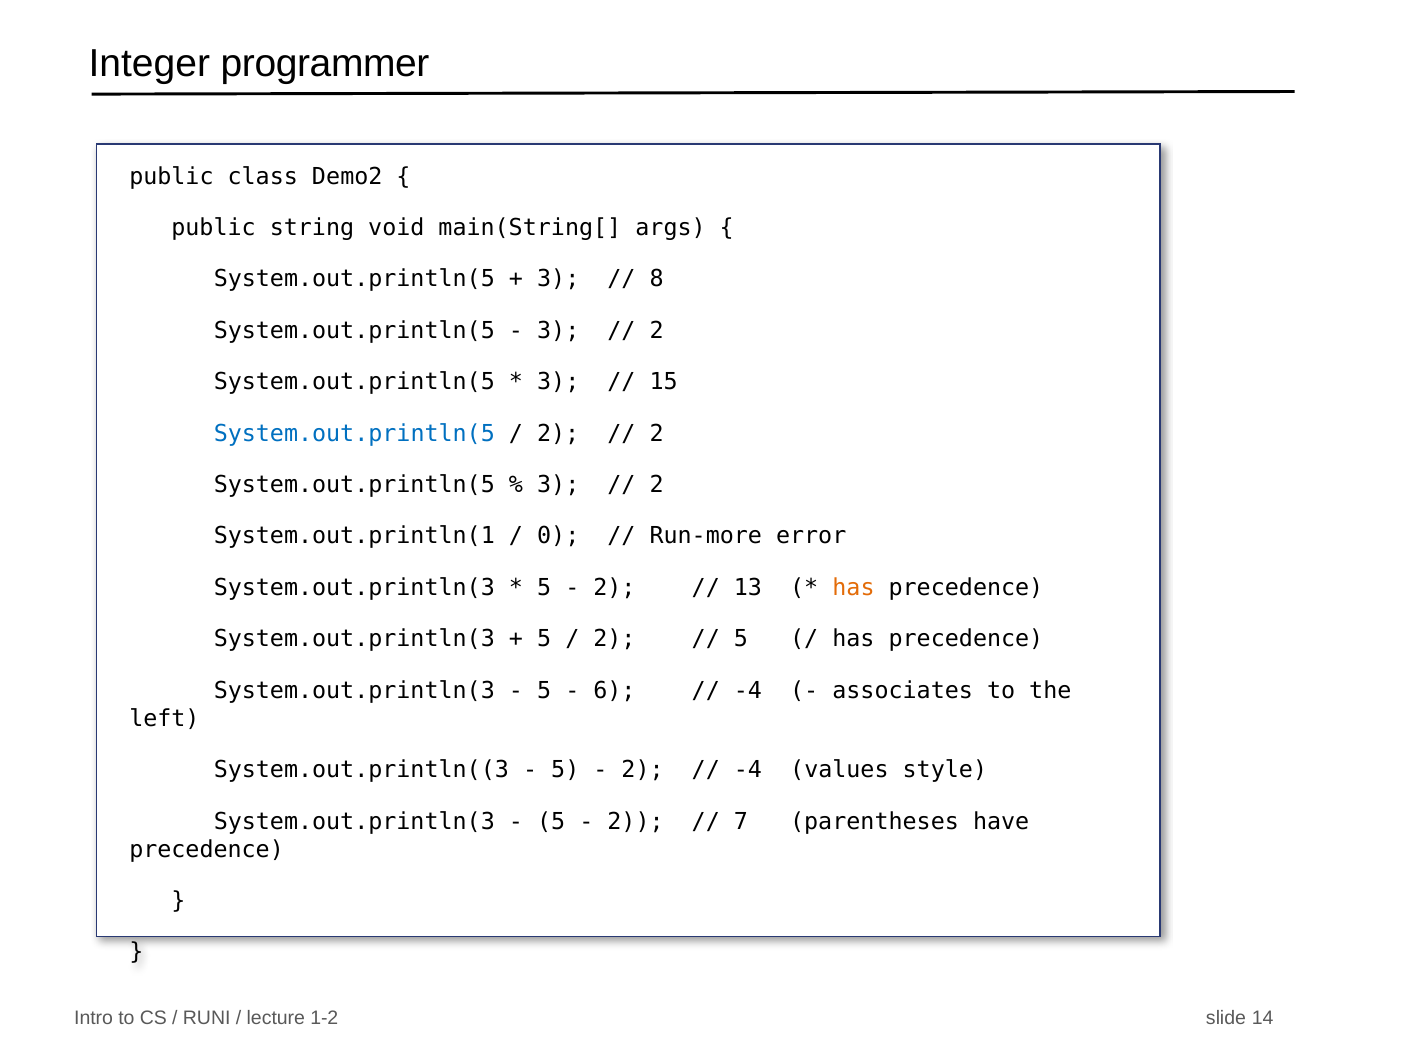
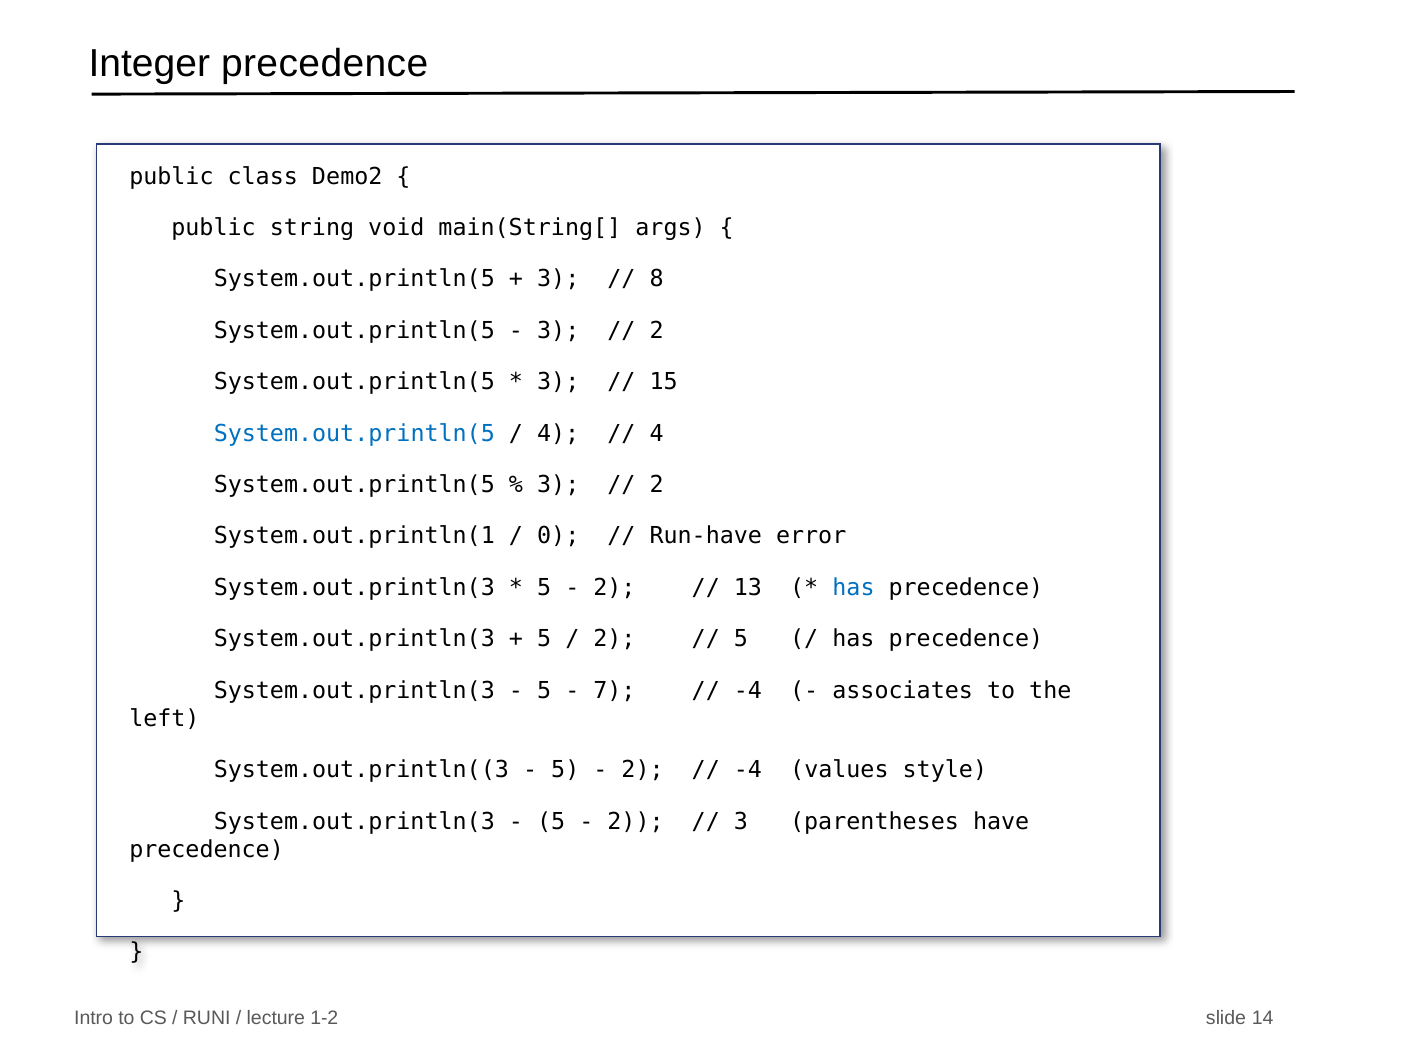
Integer programmer: programmer -> precedence
2 at (558, 434): 2 -> 4
2 at (657, 434): 2 -> 4
Run-more: Run-more -> Run-have
has at (854, 588) colour: orange -> blue
6: 6 -> 7
7 at (741, 822): 7 -> 3
